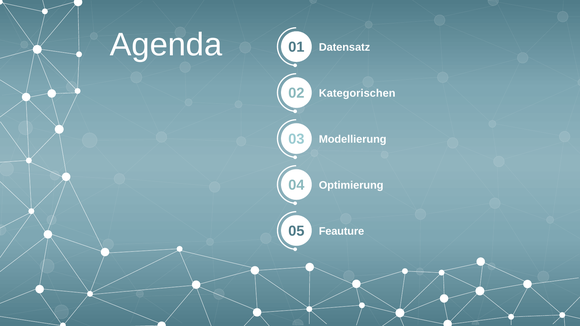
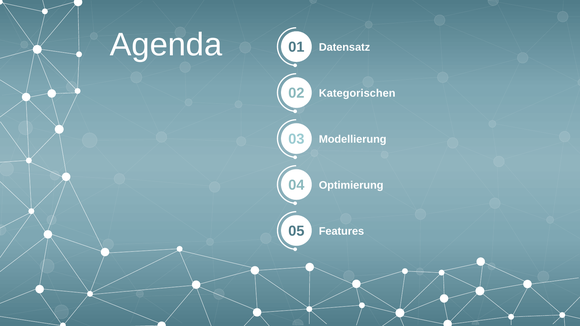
Feauture: Feauture -> Features
